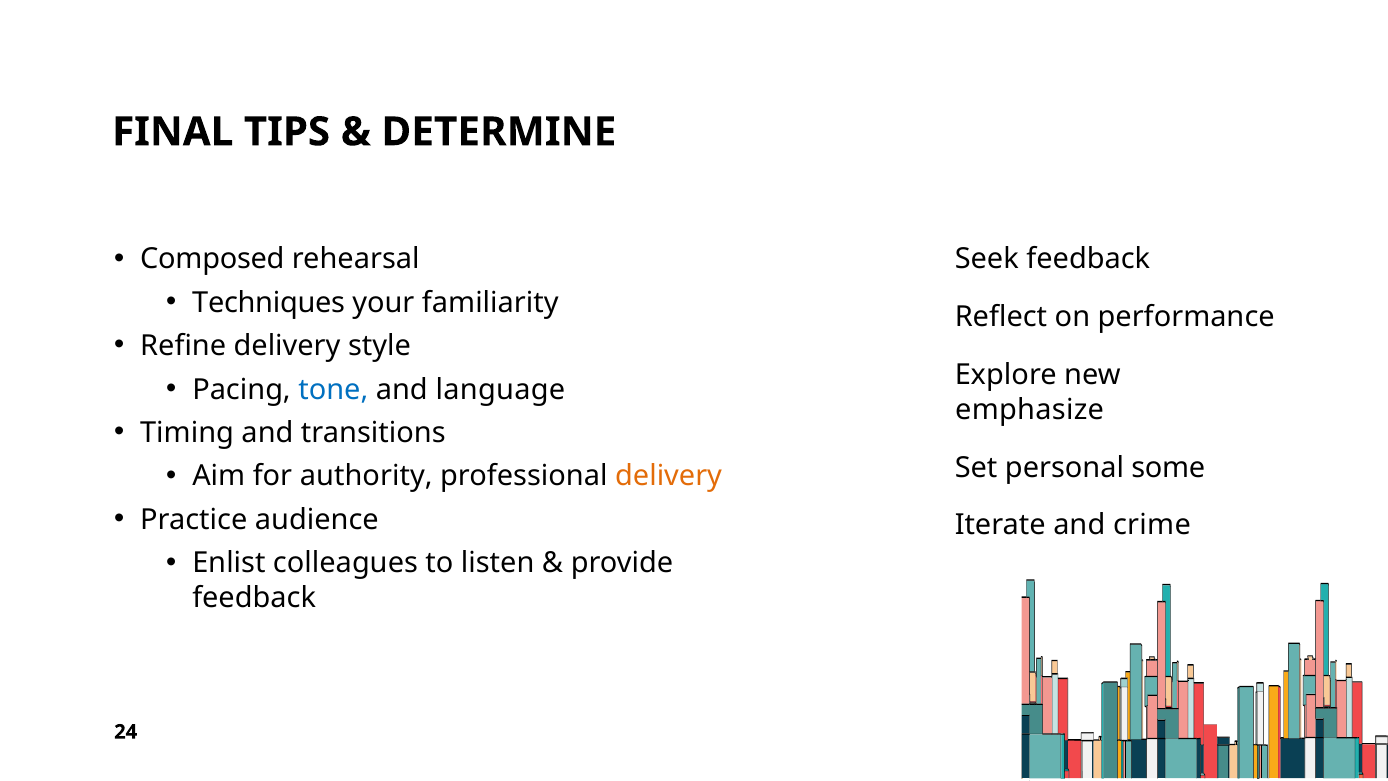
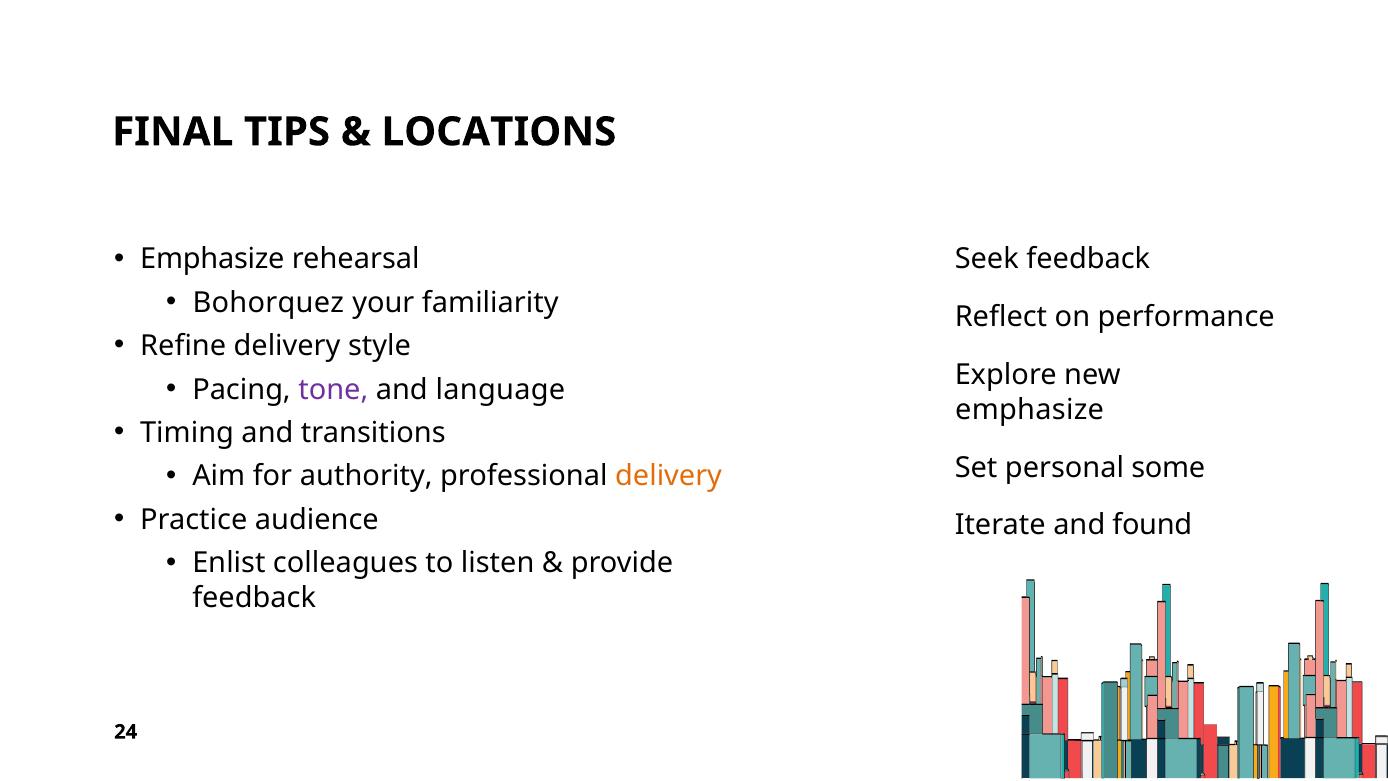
DETERMINE: DETERMINE -> LOCATIONS
Composed at (212, 259): Composed -> Emphasize
Techniques: Techniques -> Bohorquez
tone colour: blue -> purple
crime: crime -> found
